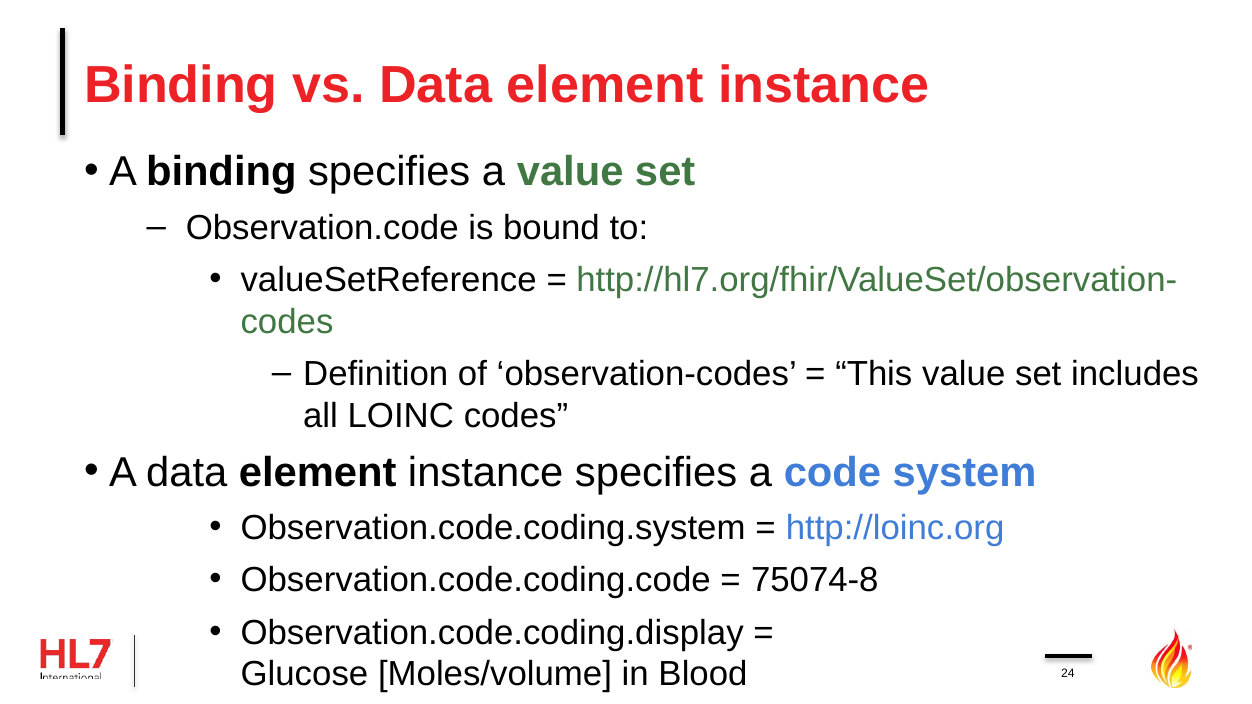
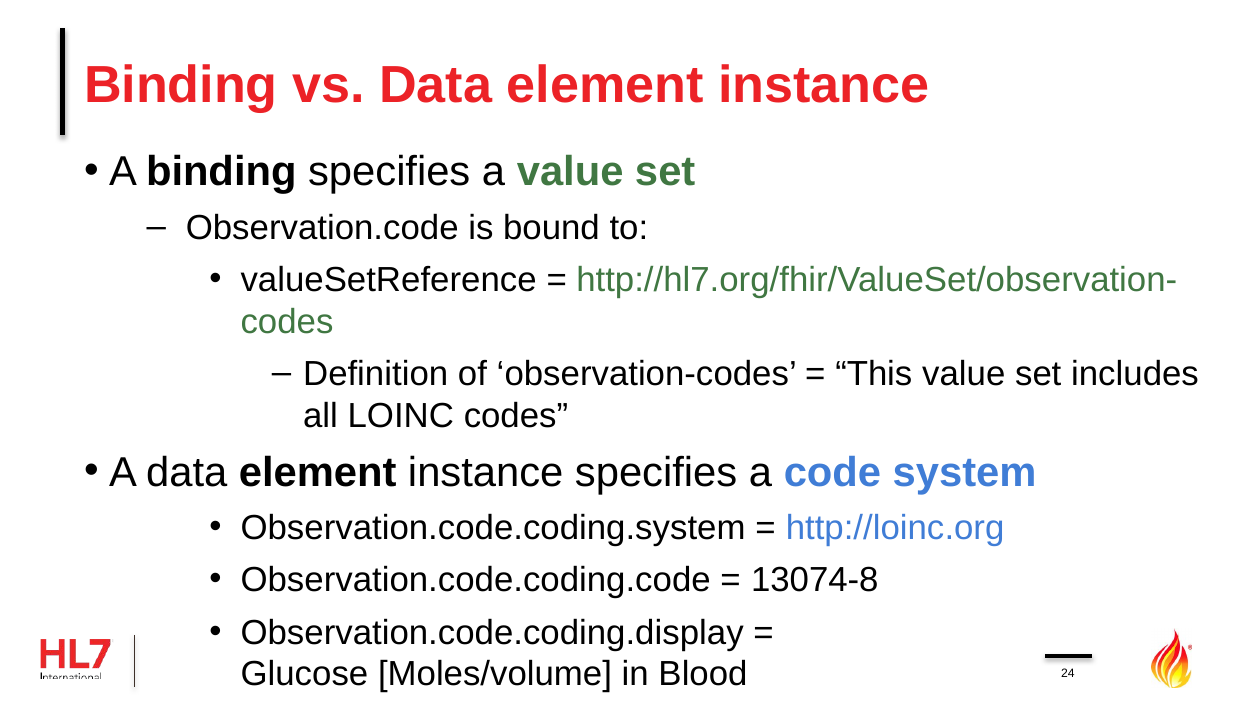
75074-8: 75074-8 -> 13074-8
